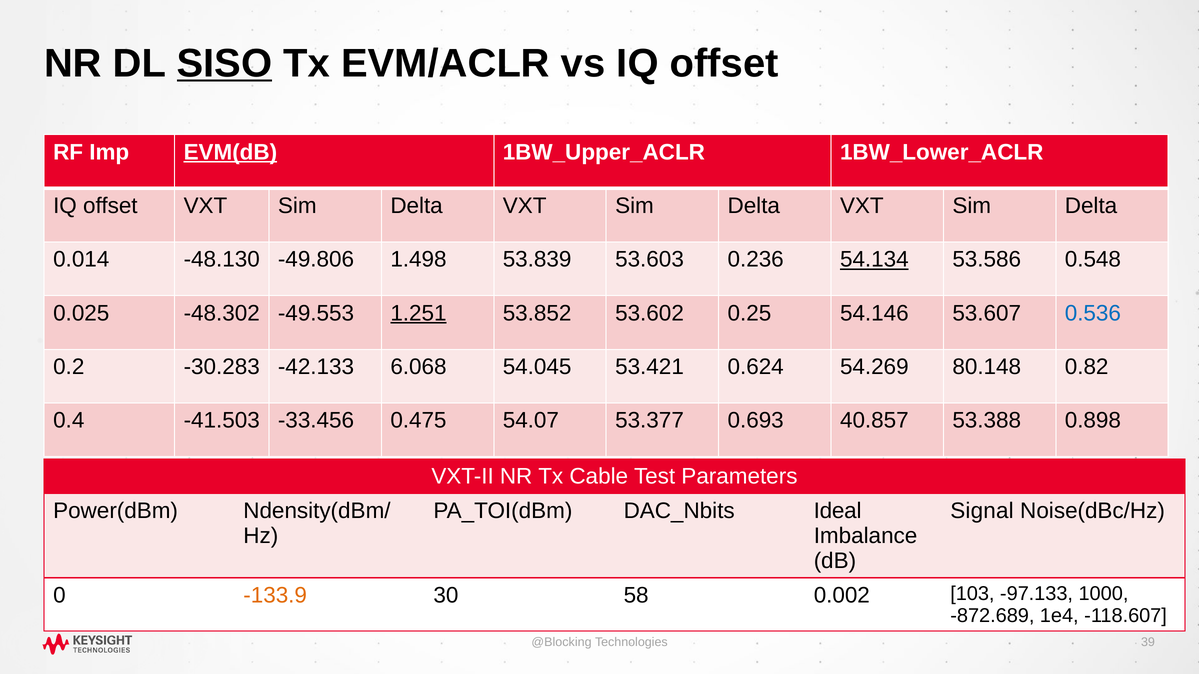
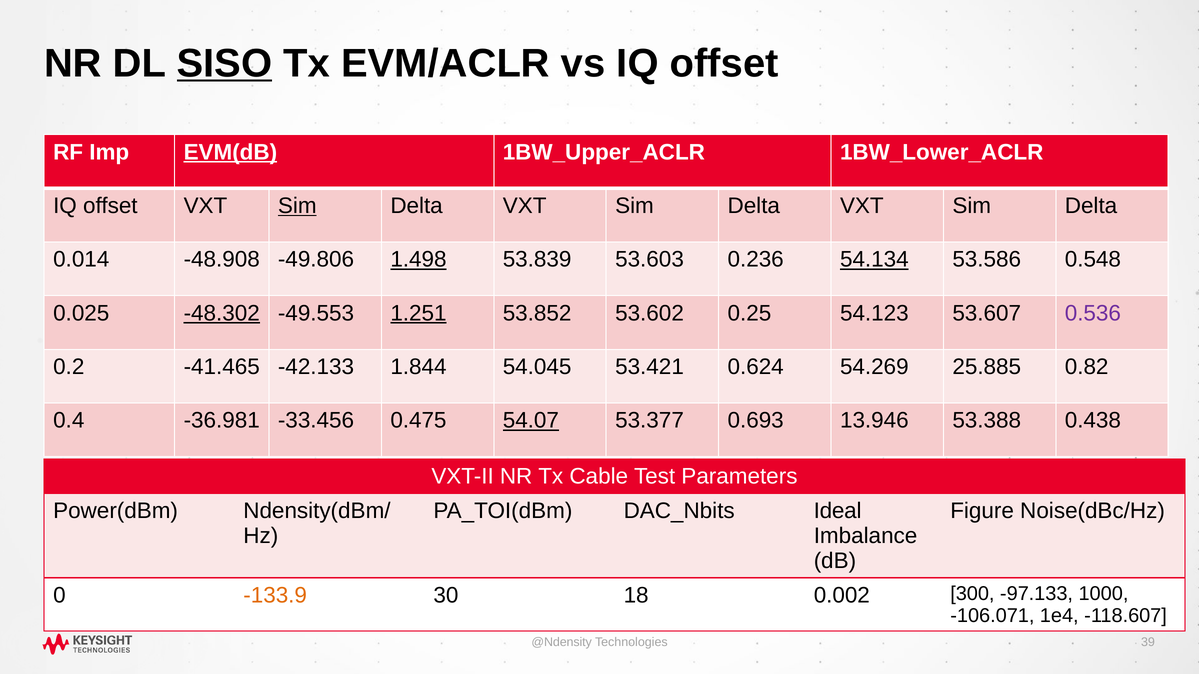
Sim at (297, 206) underline: none -> present
-48.130: -48.130 -> -48.908
1.498 underline: none -> present
-48.302 underline: none -> present
54.146: 54.146 -> 54.123
0.536 colour: blue -> purple
-30.283: -30.283 -> -41.465
6.068: 6.068 -> 1.844
80.148: 80.148 -> 25.885
-41.503: -41.503 -> -36.981
54.07 underline: none -> present
40.857: 40.857 -> 13.946
0.898: 0.898 -> 0.438
Signal: Signal -> Figure
58: 58 -> 18
103: 103 -> 300
-872.689: -872.689 -> -106.071
@Blocking: @Blocking -> @Ndensity
